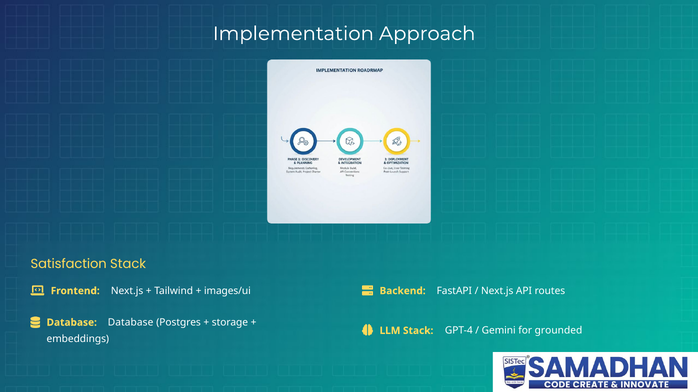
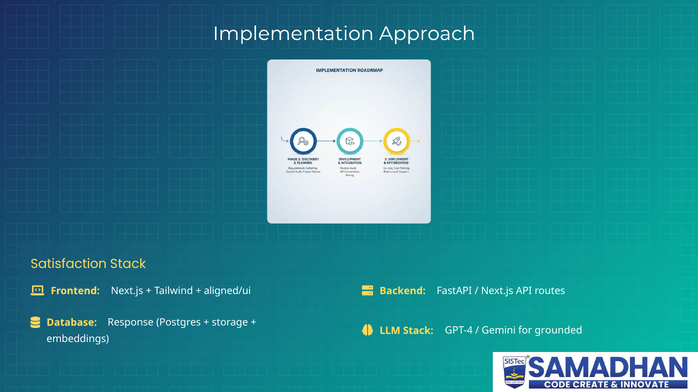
images/ui: images/ui -> aligned/ui
Database Database: Database -> Response
